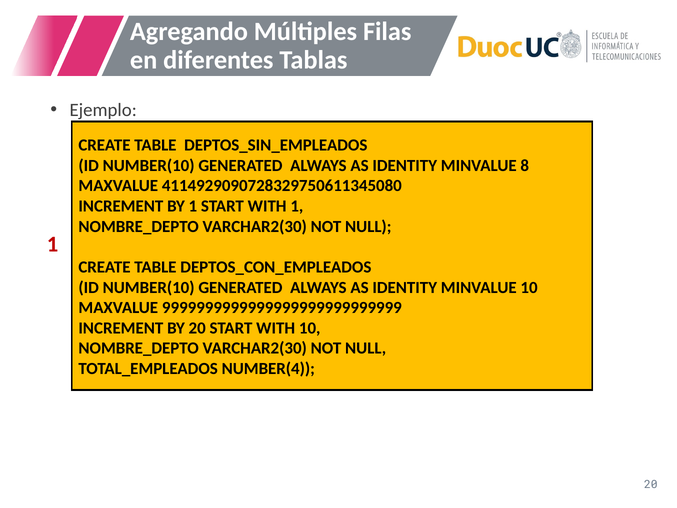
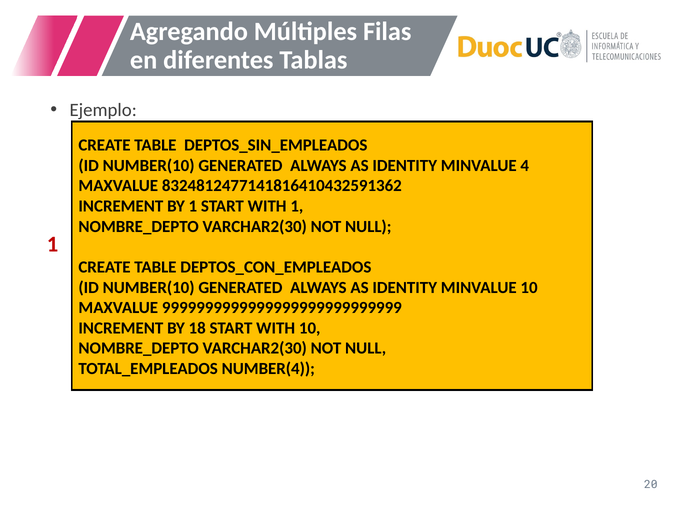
8: 8 -> 4
4114929090728329750611345080: 4114929090728329750611345080 -> 8324812477141816410432591362
BY 20: 20 -> 18
